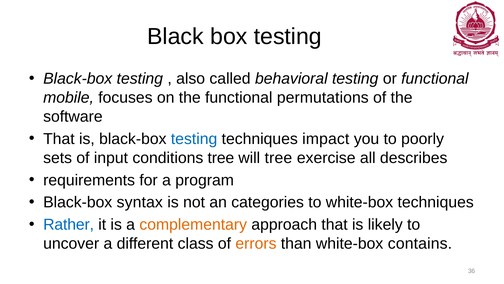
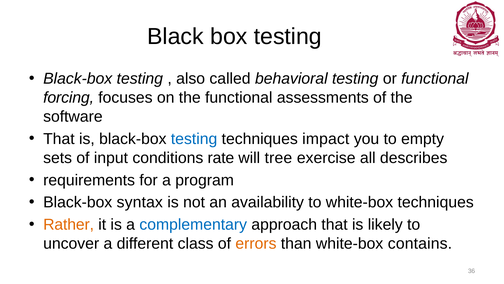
mobile: mobile -> forcing
permutations: permutations -> assessments
poorly: poorly -> empty
conditions tree: tree -> rate
categories: categories -> availability
Rather colour: blue -> orange
complementary colour: orange -> blue
